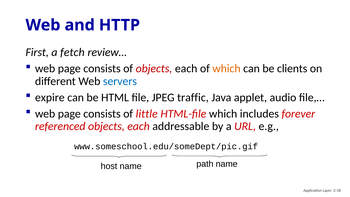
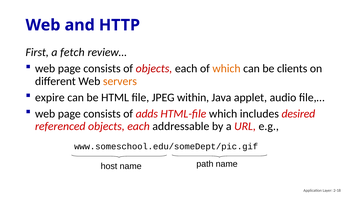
servers colour: blue -> orange
traffic: traffic -> within
little: little -> adds
forever: forever -> desired
